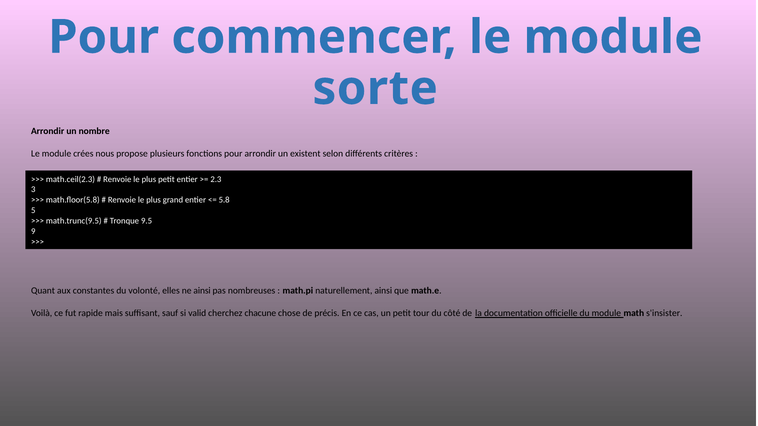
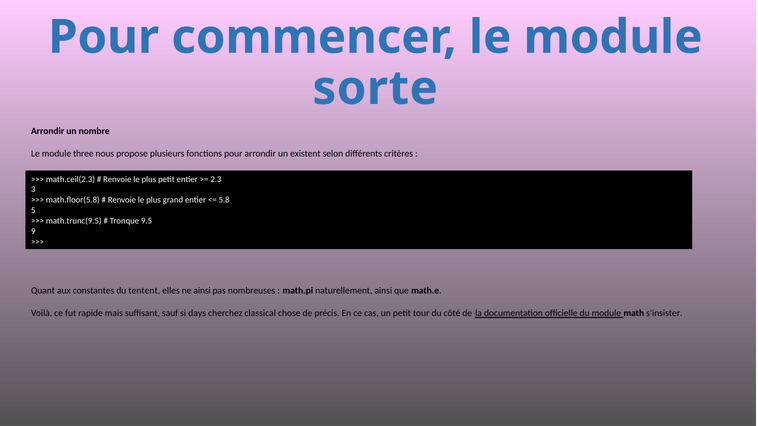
crées: crées -> three
volonté: volonté -> tentent
valid: valid -> days
chacune: chacune -> classical
